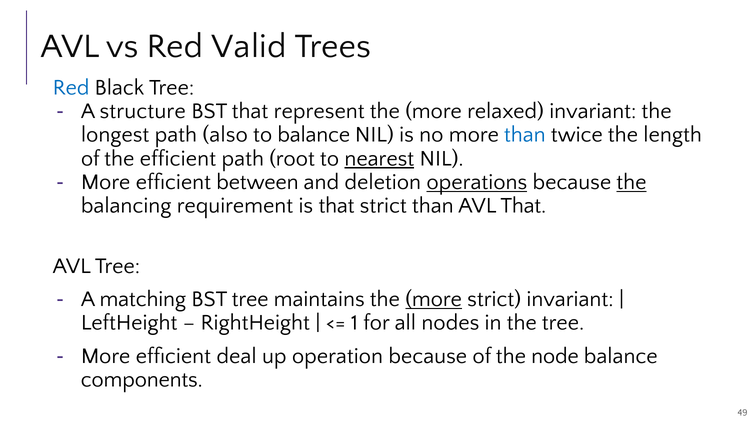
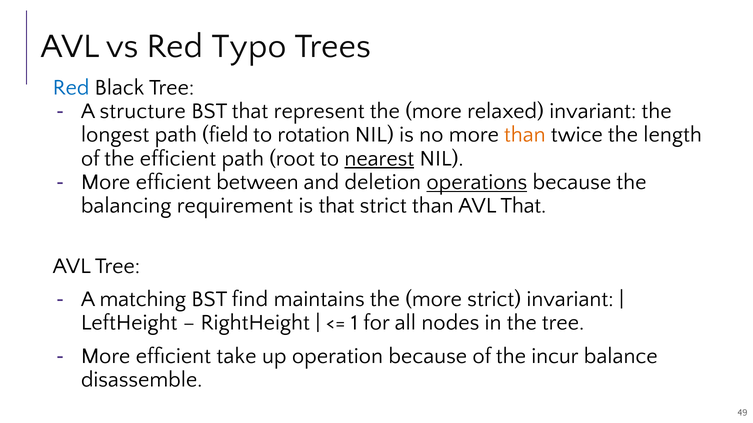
Valid: Valid -> Typo
also: also -> field
to balance: balance -> rotation
than at (525, 135) colour: blue -> orange
the at (631, 182) underline: present -> none
BST tree: tree -> find
more at (434, 299) underline: present -> none
deal: deal -> take
node: node -> incur
components: components -> disassemble
